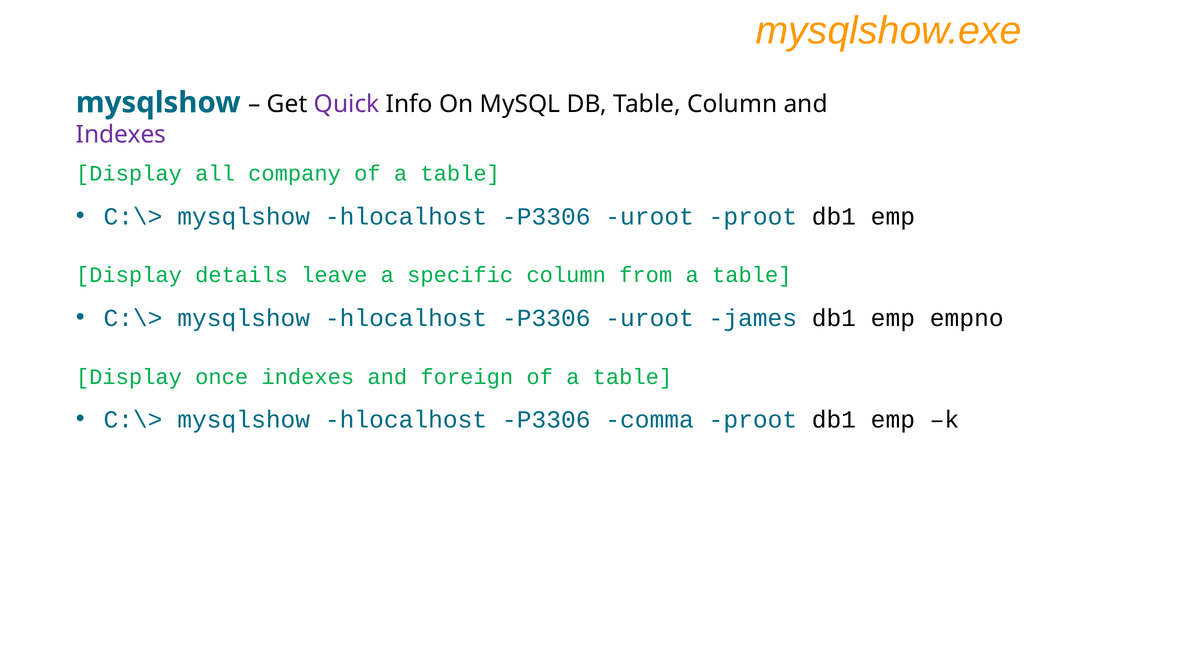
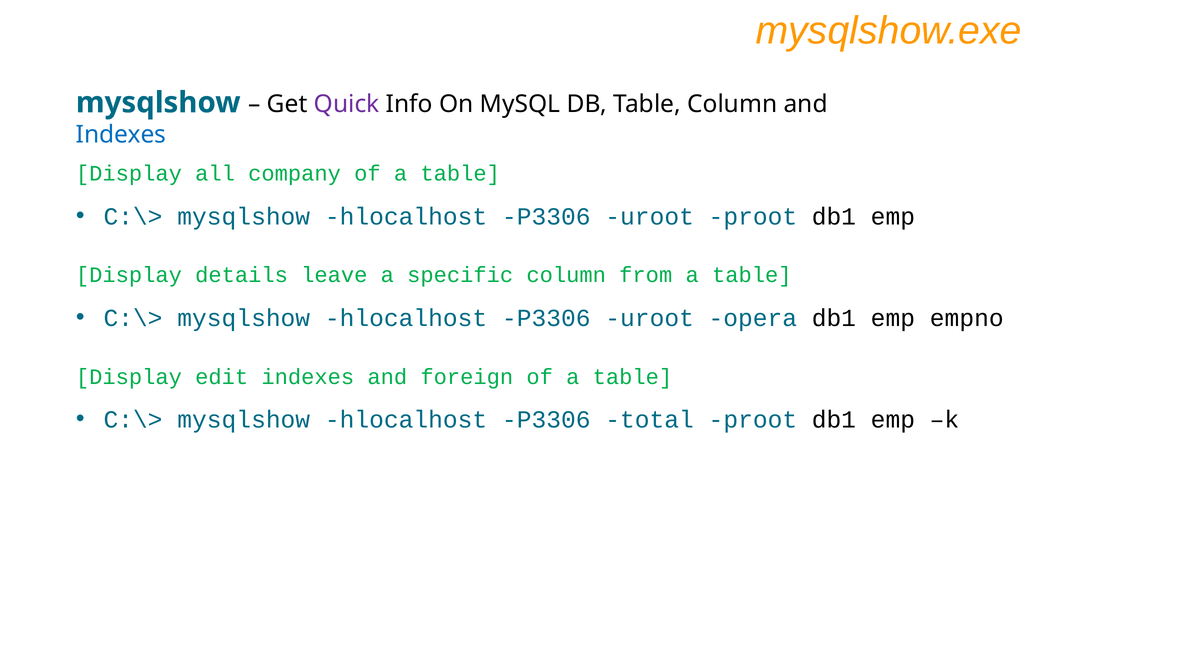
Indexes at (121, 135) colour: purple -> blue
james: james -> opera
once: once -> edit
comma: comma -> total
